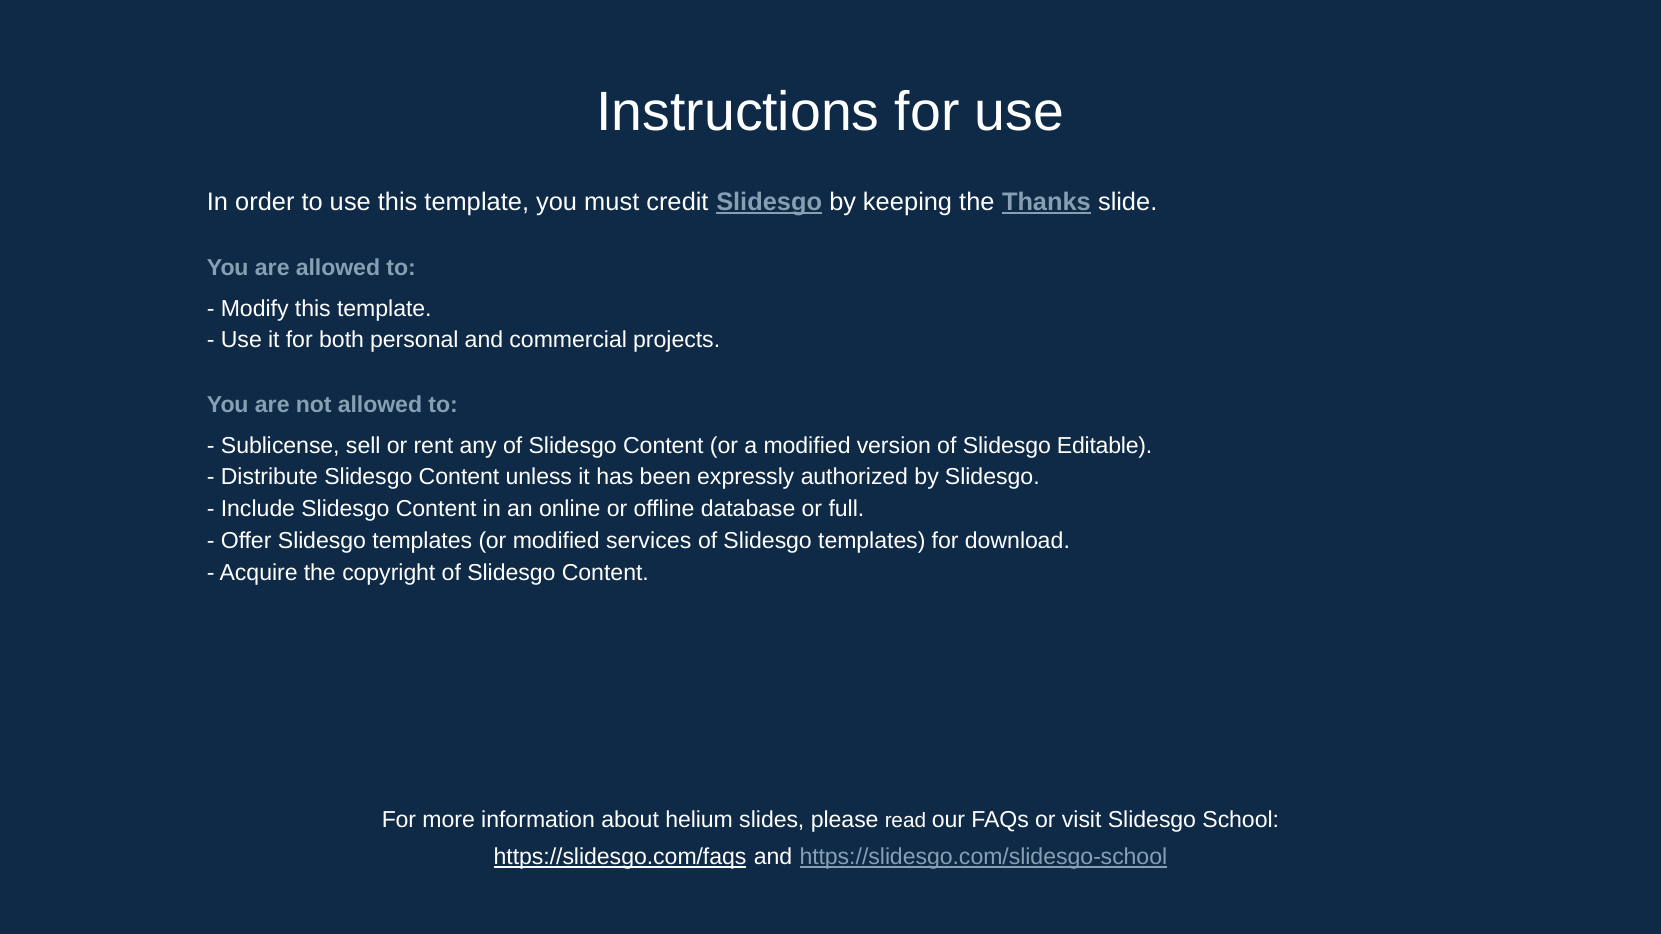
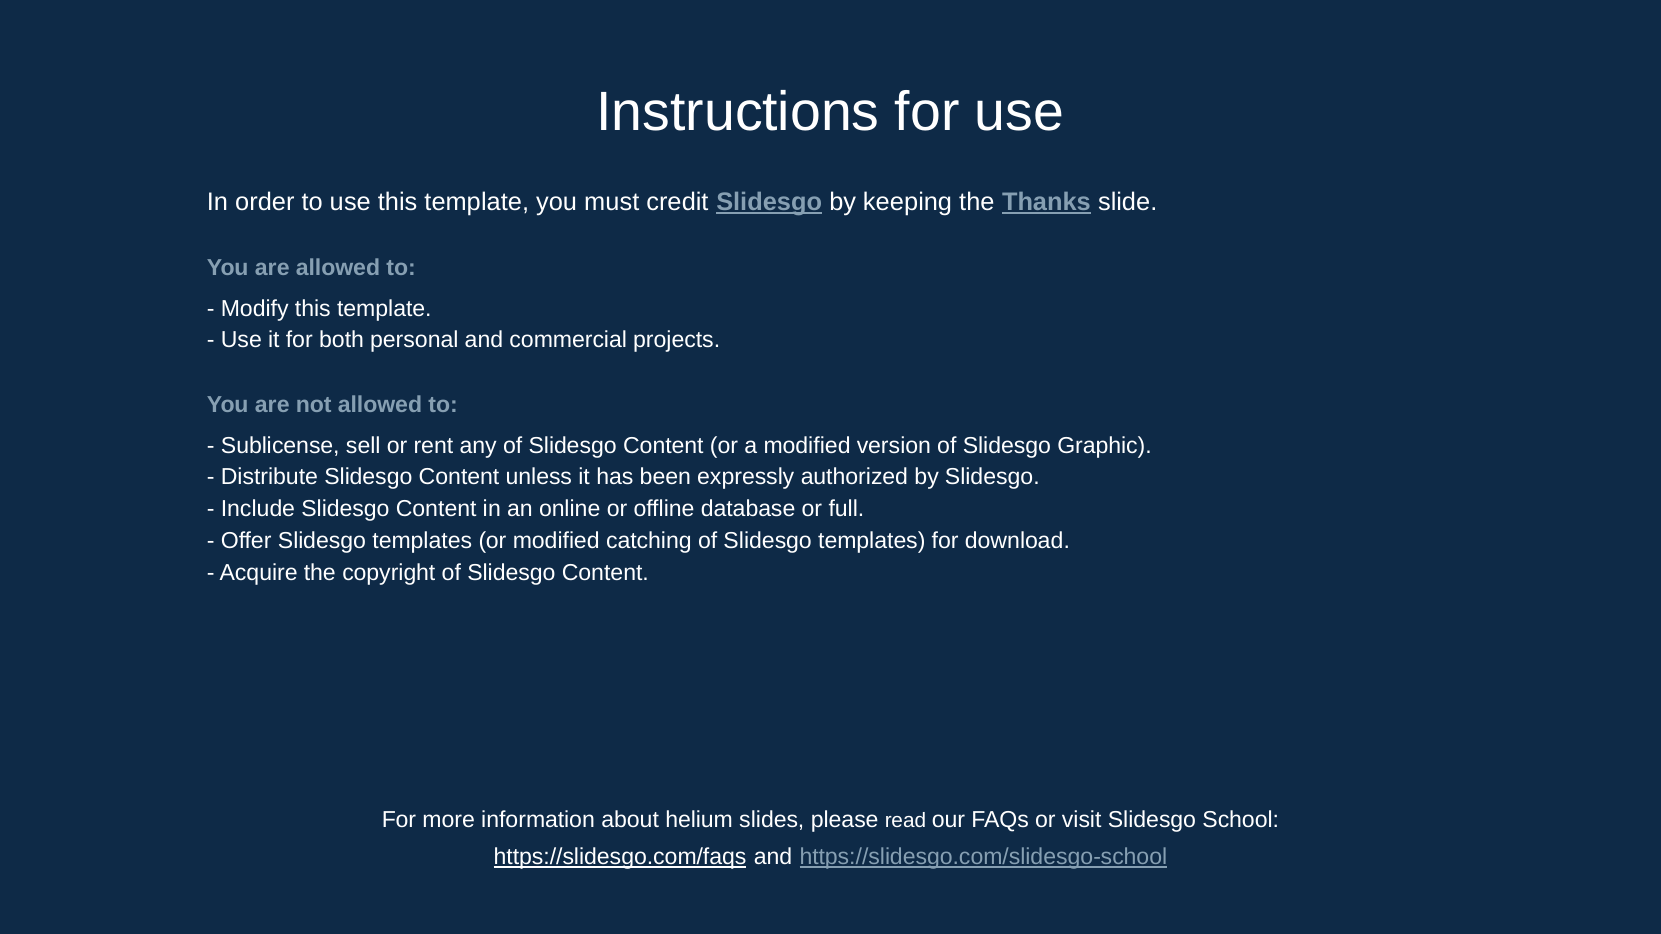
Editable: Editable -> Graphic
services: services -> catching
